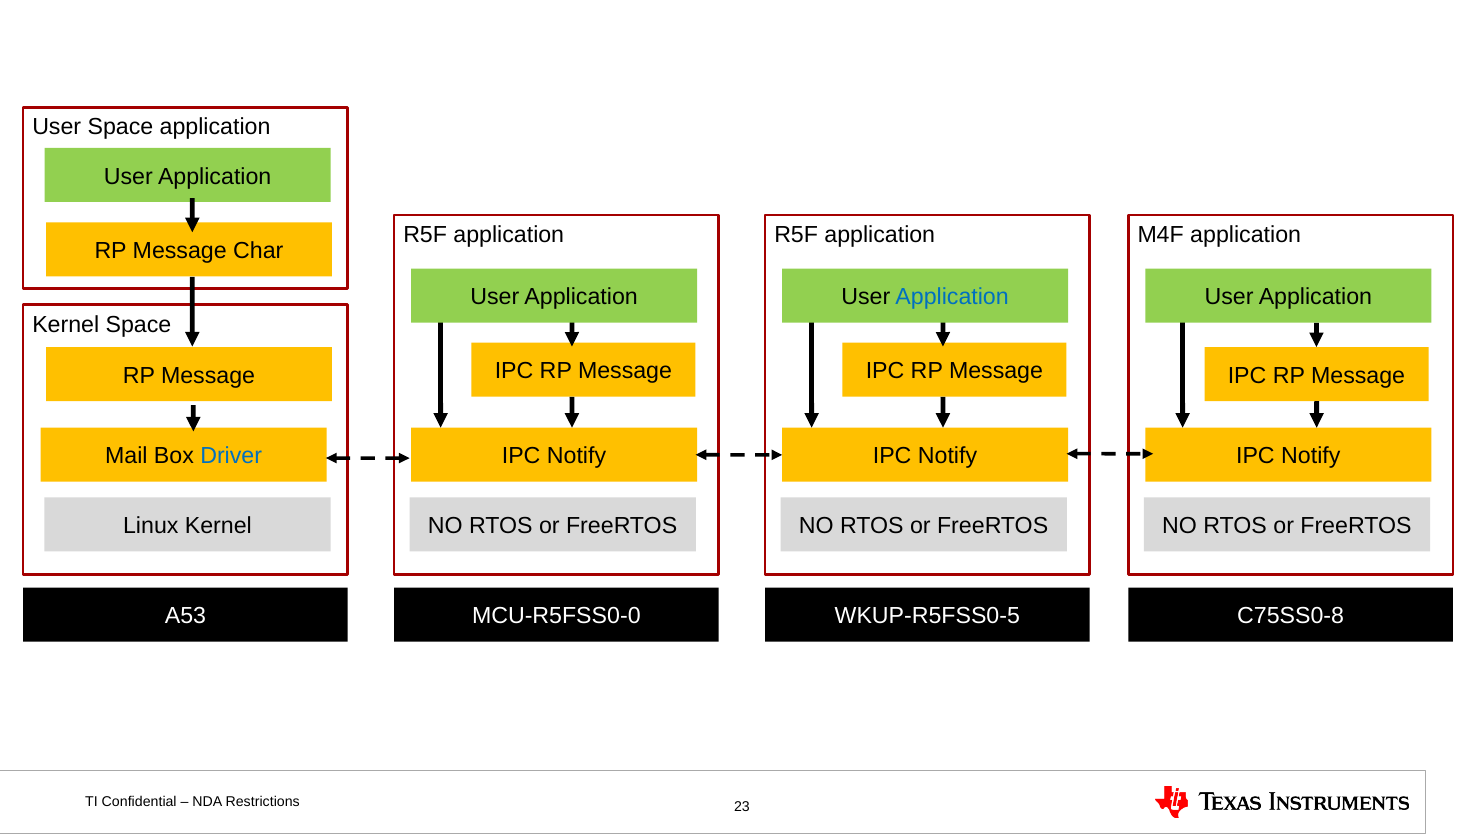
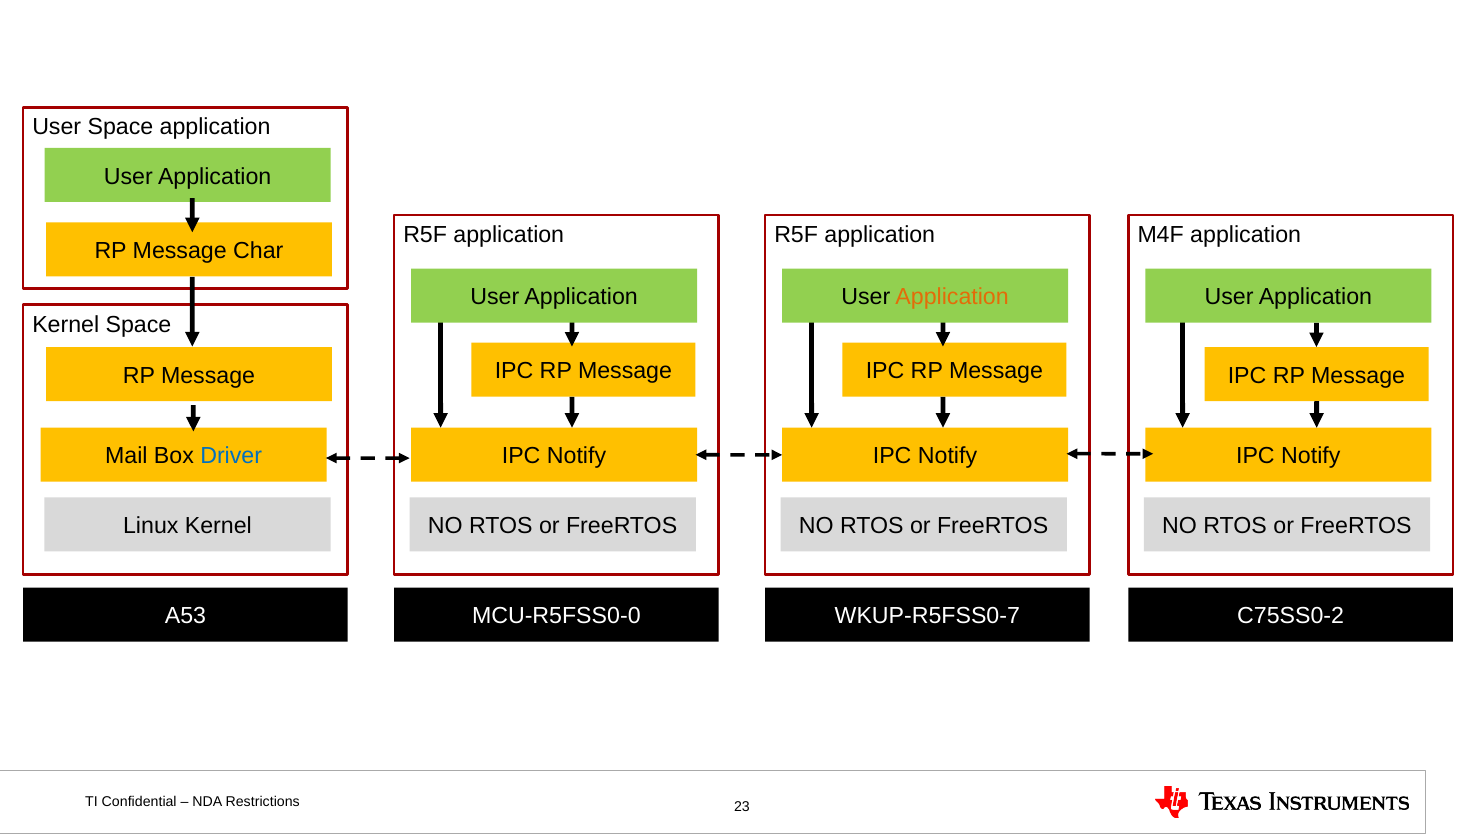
Application at (952, 297) colour: blue -> orange
WKUP-R5FSS0-5: WKUP-R5FSS0-5 -> WKUP-R5FSS0-7
C75SS0-8: C75SS0-8 -> C75SS0-2
